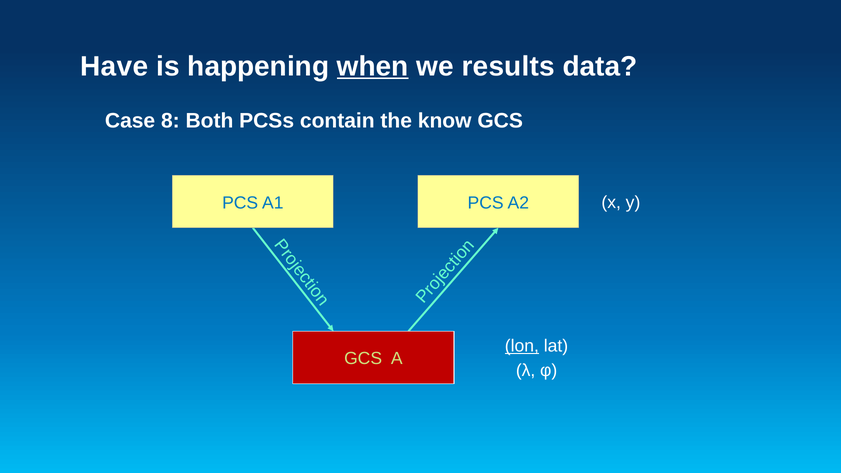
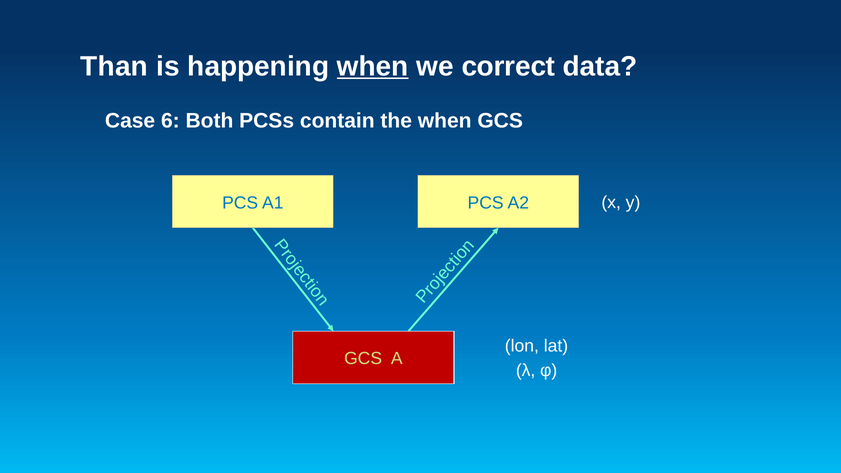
Have: Have -> Than
results: results -> correct
8: 8 -> 6
the know: know -> when
lon underline: present -> none
